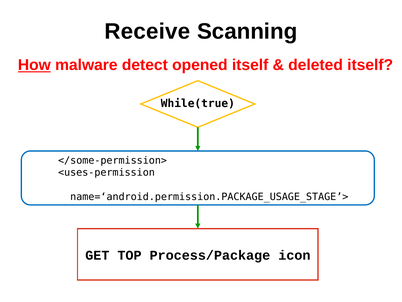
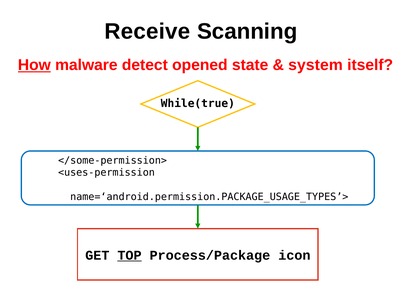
opened itself: itself -> state
deleted: deleted -> system
name=‘android.permission.PACKAGE_USAGE_STAGE’>: name=‘android.permission.PACKAGE_USAGE_STAGE’> -> name=‘android.permission.PACKAGE_USAGE_TYPES’>
TOP underline: none -> present
